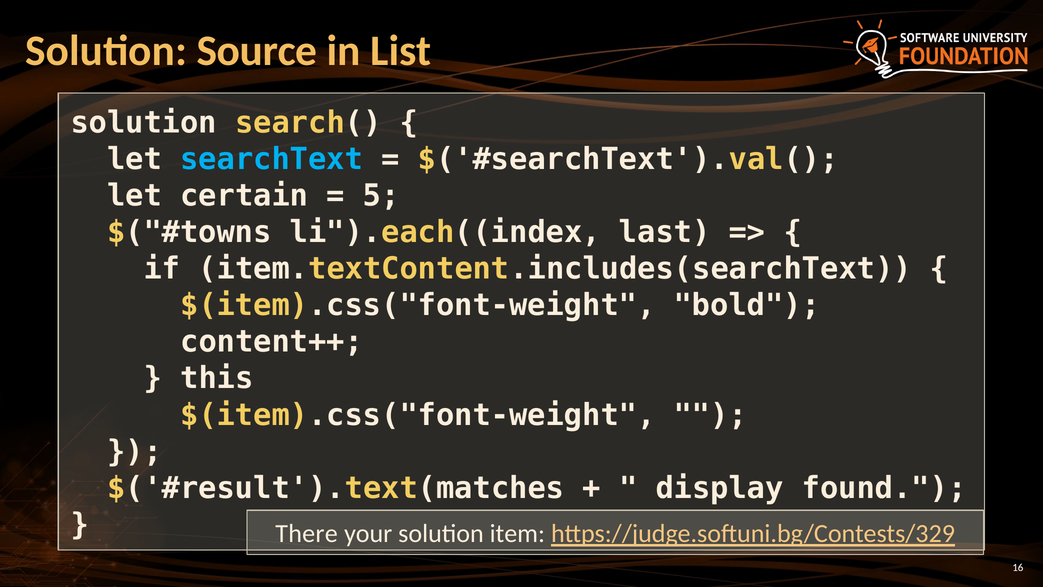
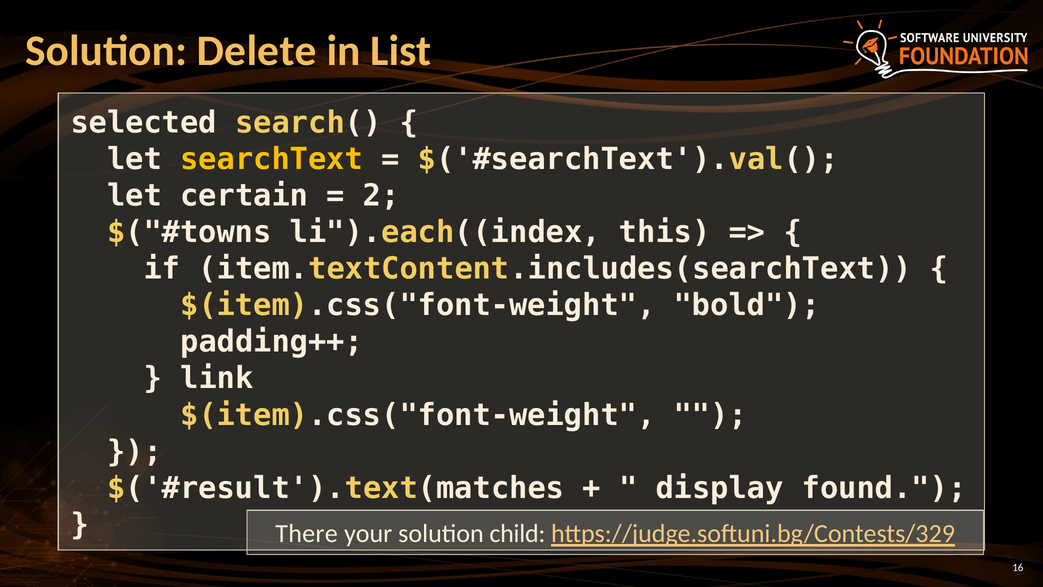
Source: Source -> Delete
solution at (144, 123): solution -> selected
searchText colour: light blue -> yellow
5: 5 -> 2
last: last -> this
content++: content++ -> padding++
this: this -> link
item: item -> child
